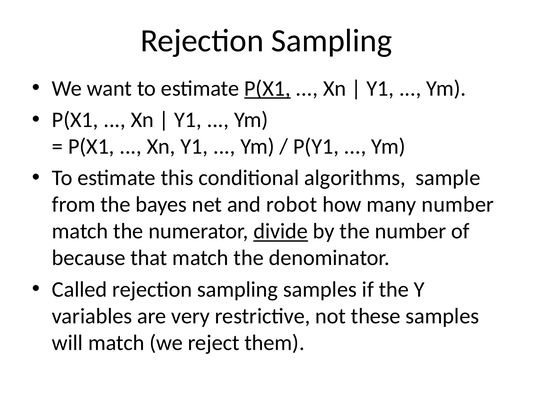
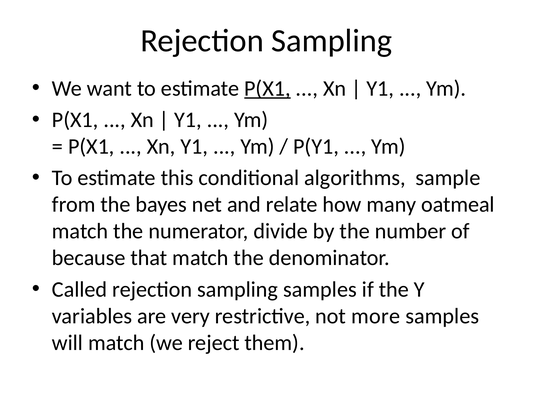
robot: robot -> relate
many number: number -> oatmeal
divide underline: present -> none
these: these -> more
